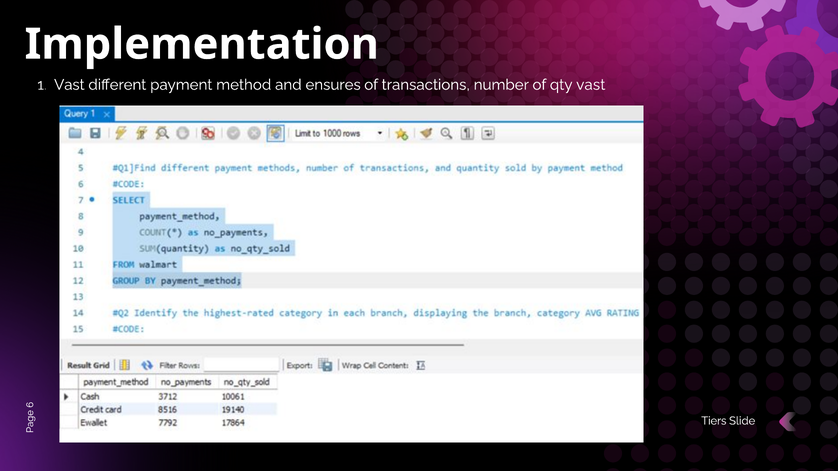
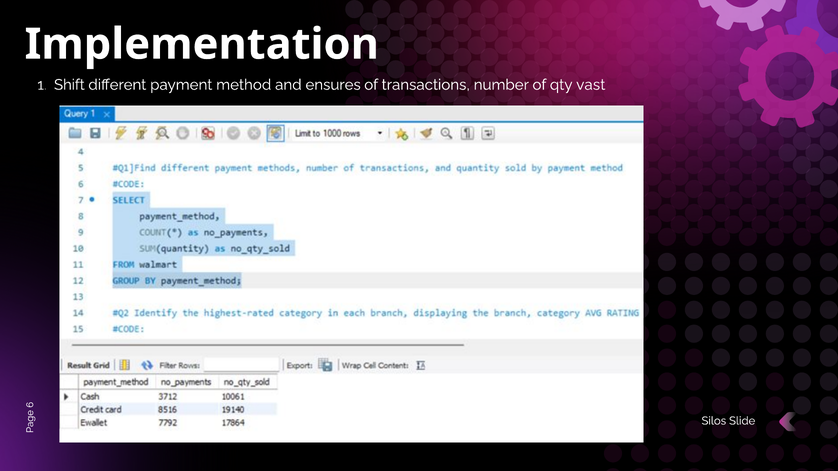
Vast at (69, 85): Vast -> Shift
Tiers: Tiers -> Silos
